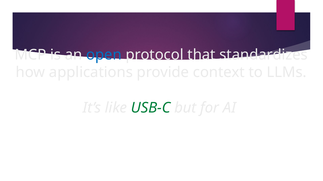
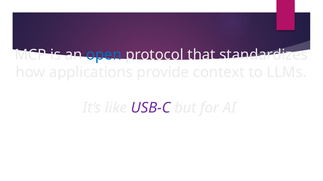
USB-C colour: green -> purple
